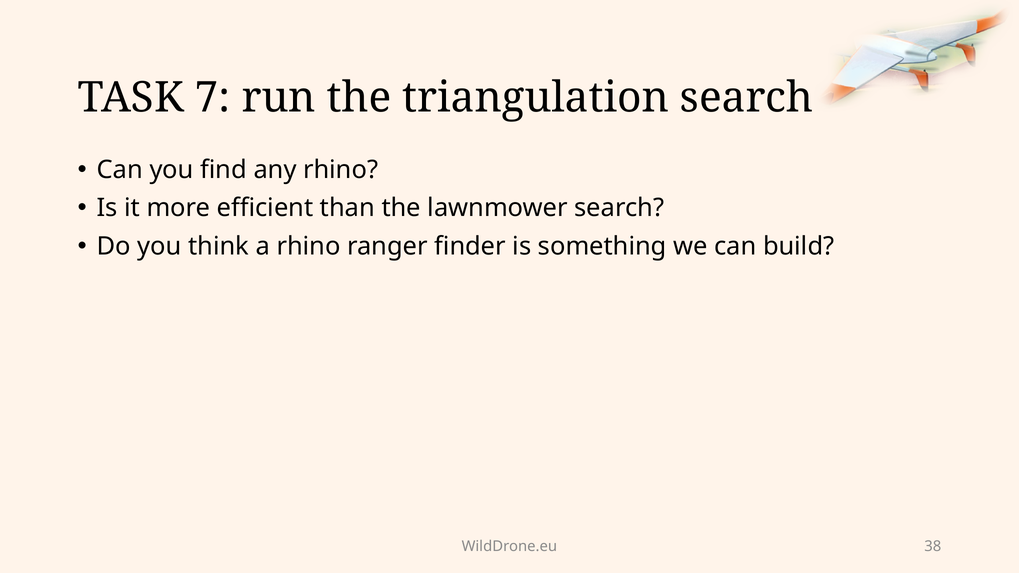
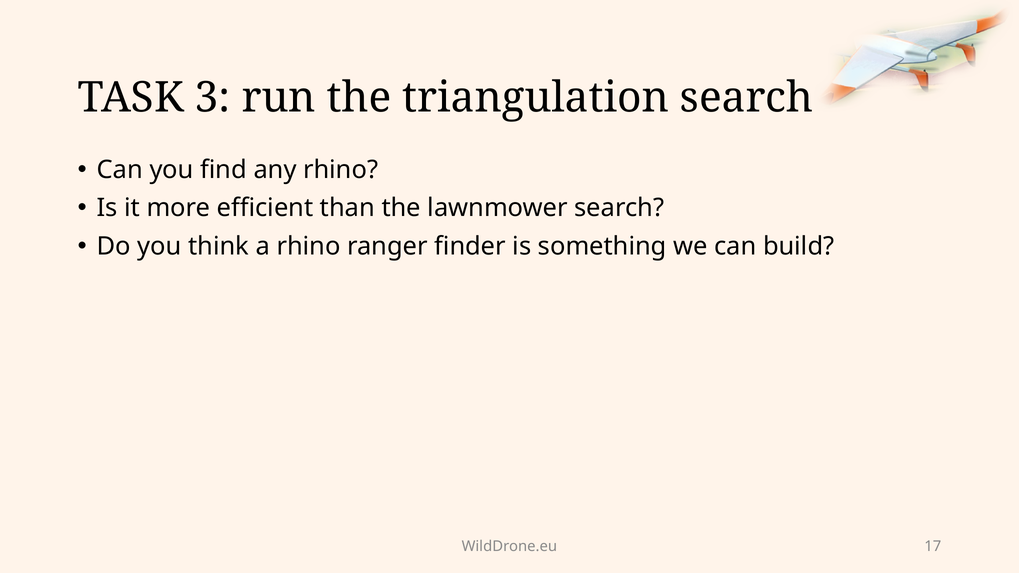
7: 7 -> 3
38: 38 -> 17
